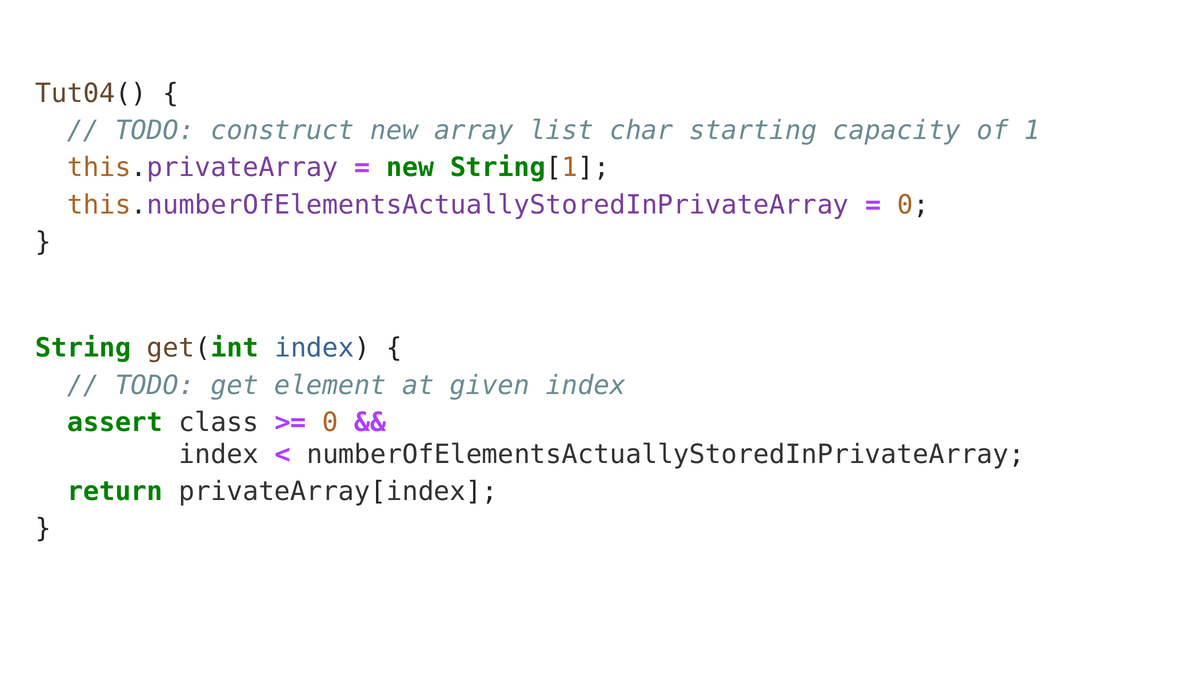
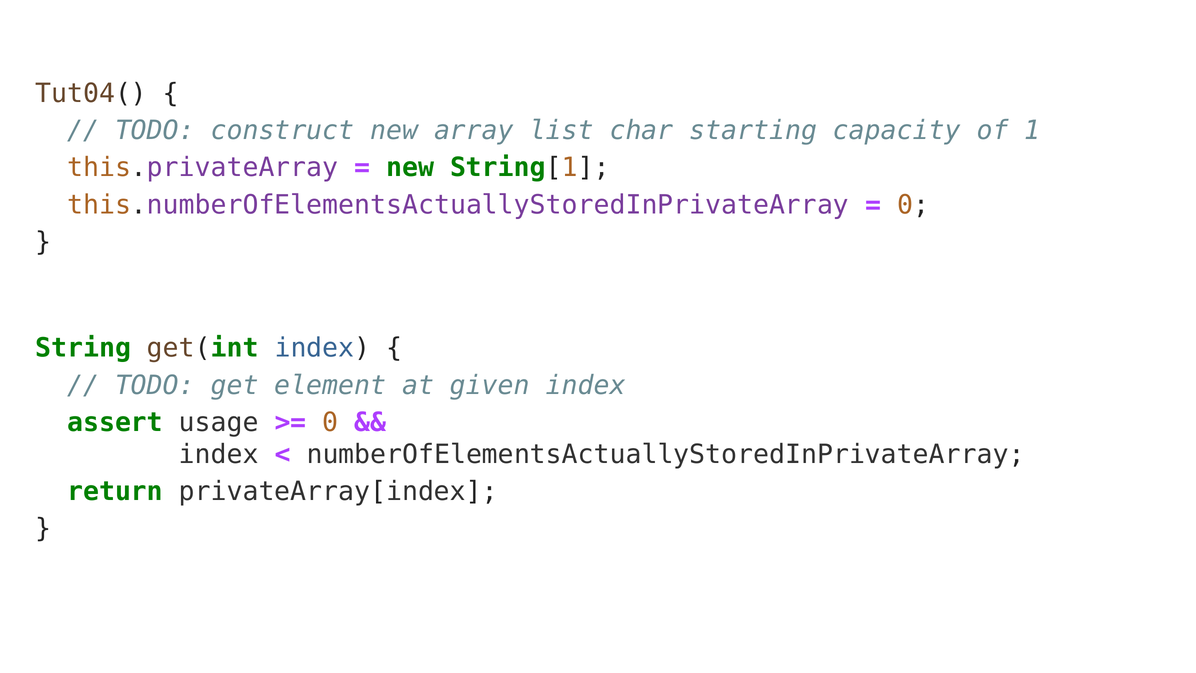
class: class -> usage
